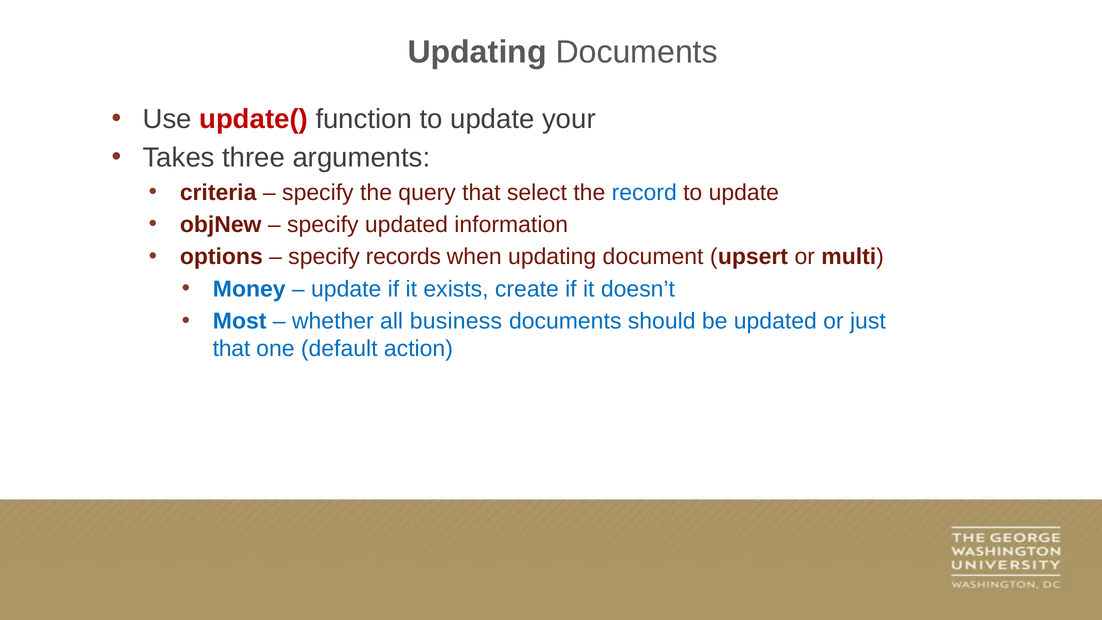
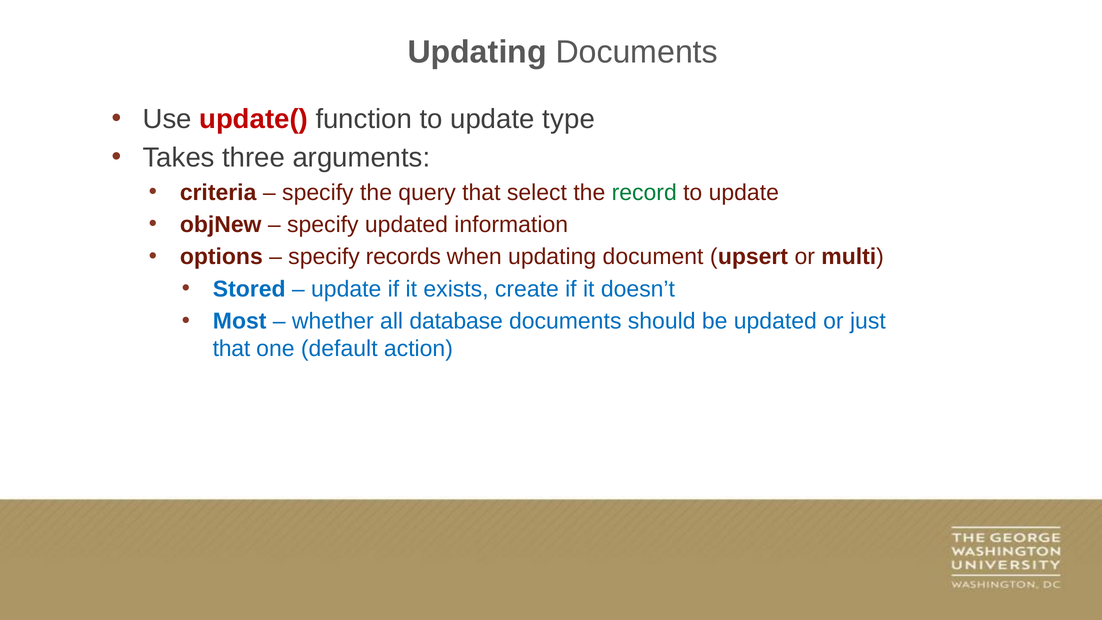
your: your -> type
record colour: blue -> green
Money: Money -> Stored
business: business -> database
